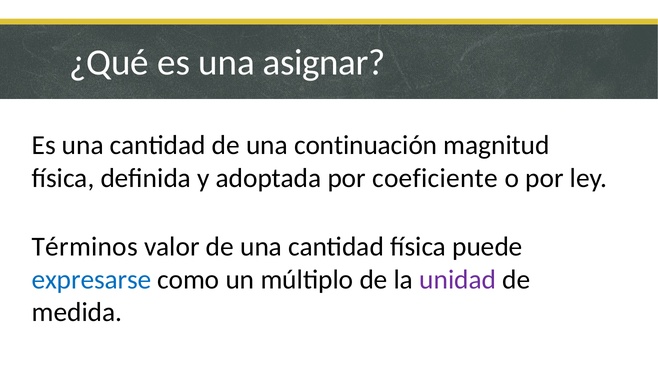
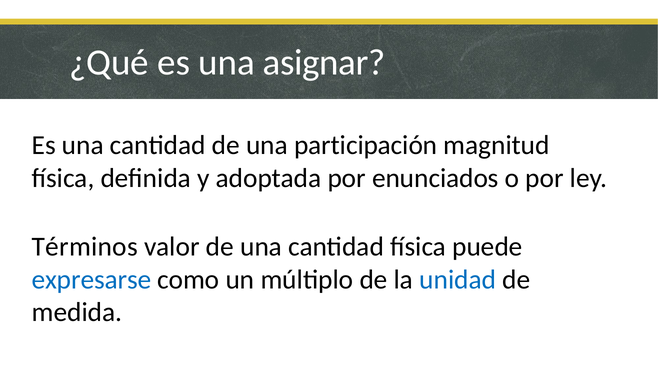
continuación: continuación -> participación
coeficiente: coeficiente -> enunciados
unidad colour: purple -> blue
